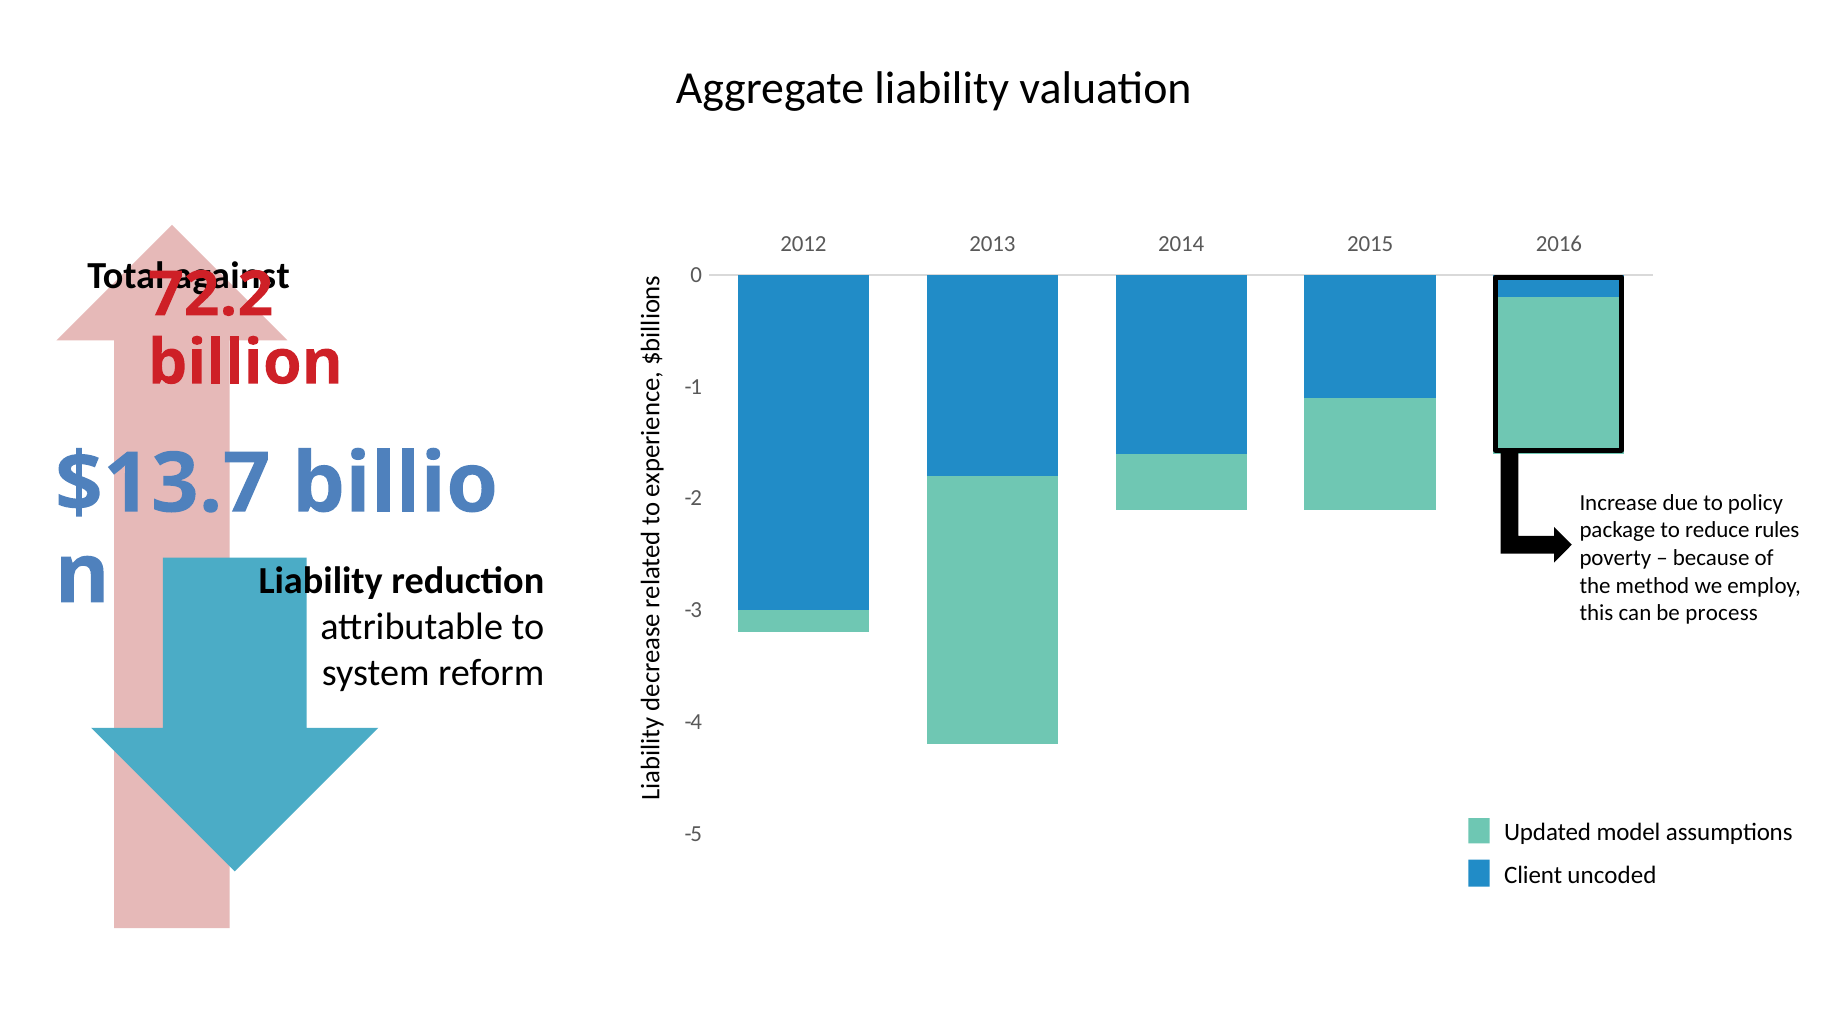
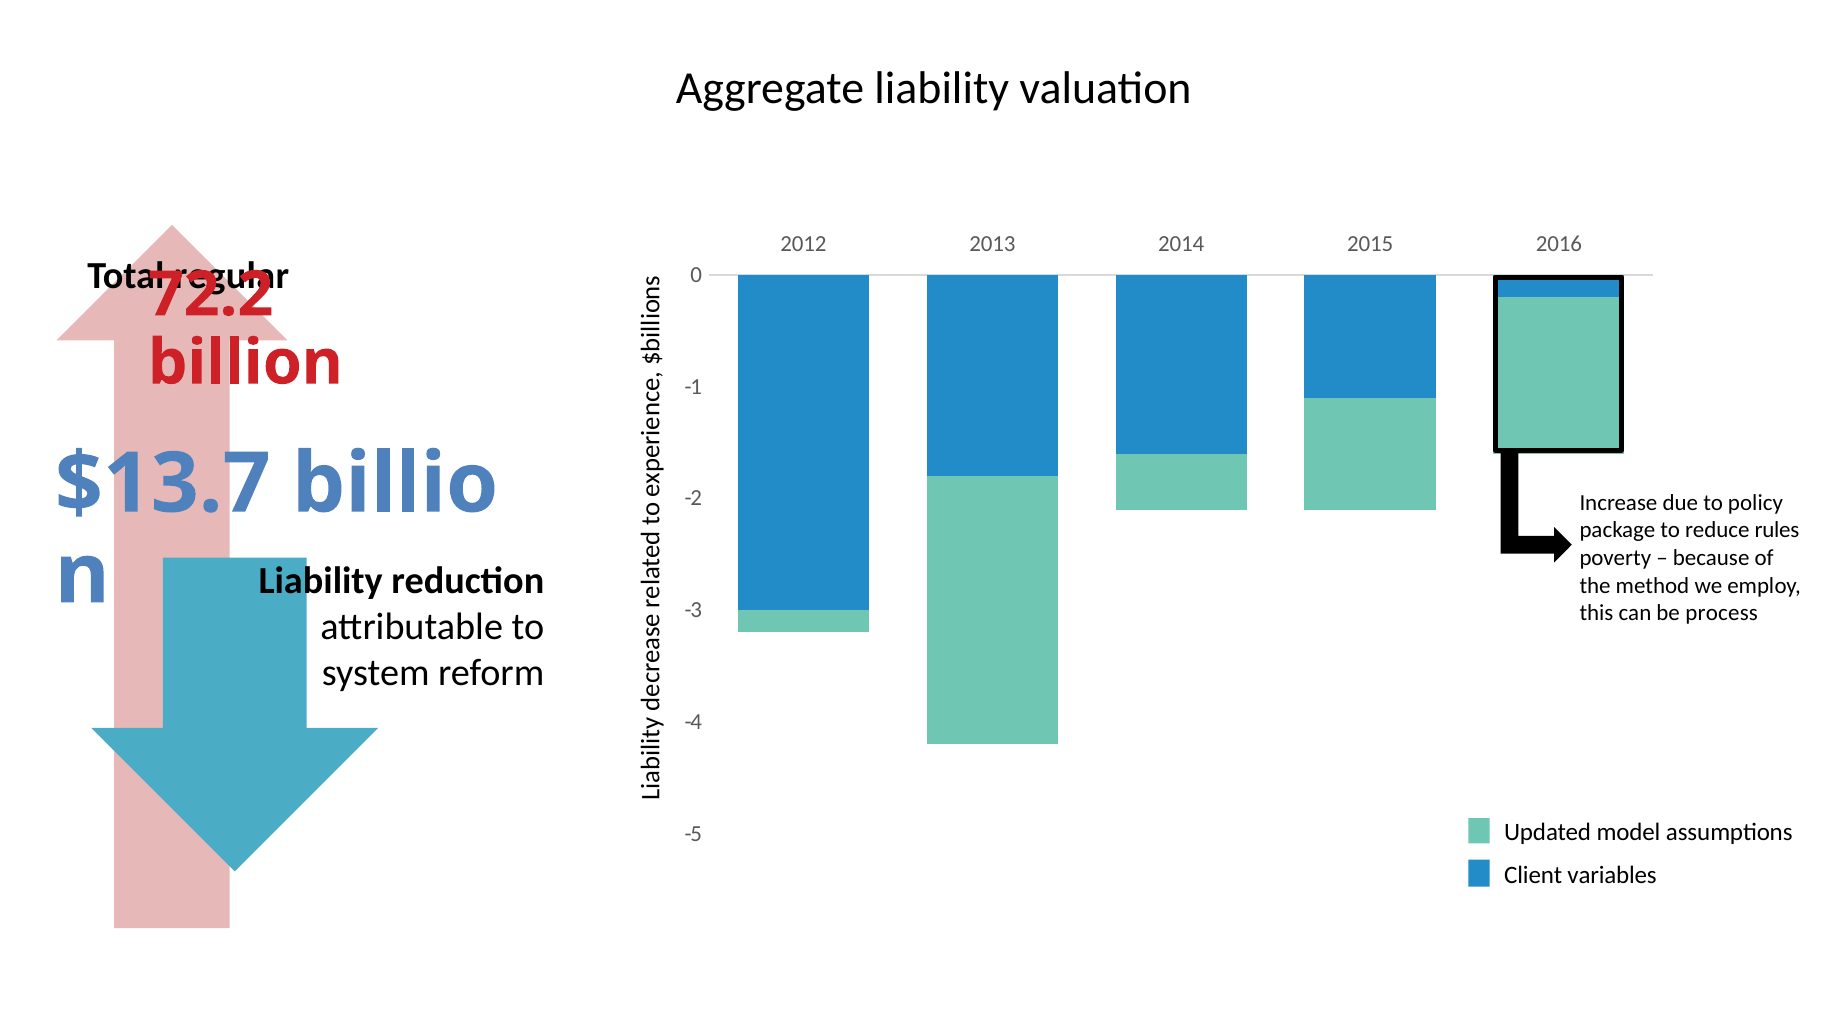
against: against -> regular
uncoded: uncoded -> variables
